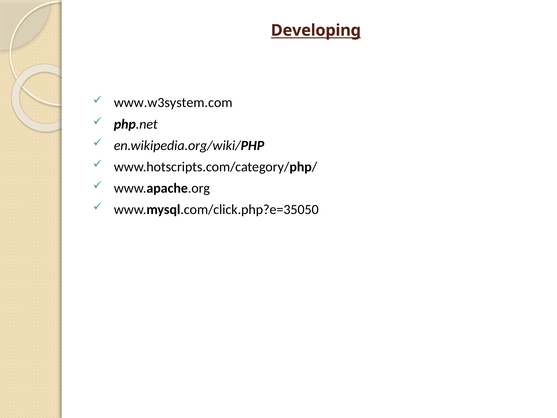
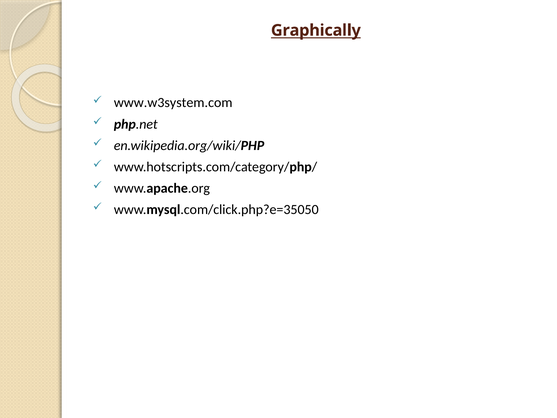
Developing: Developing -> Graphically
